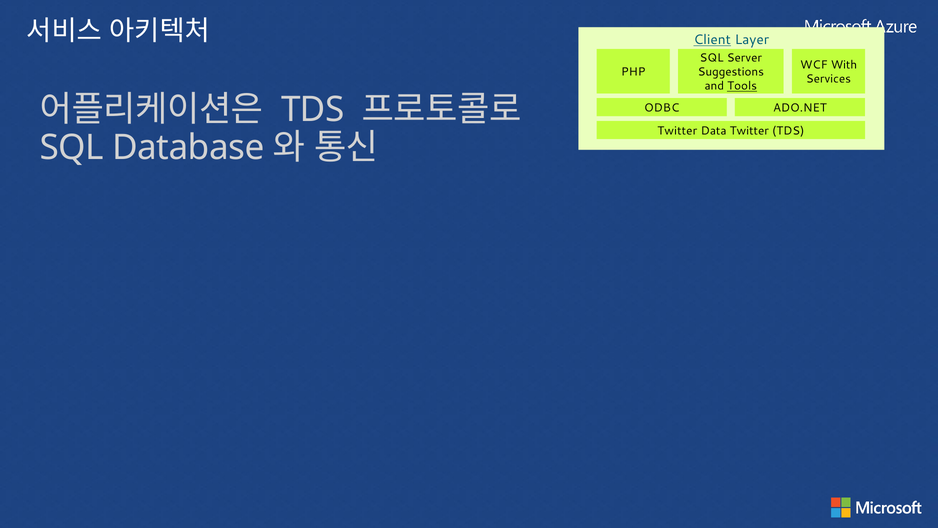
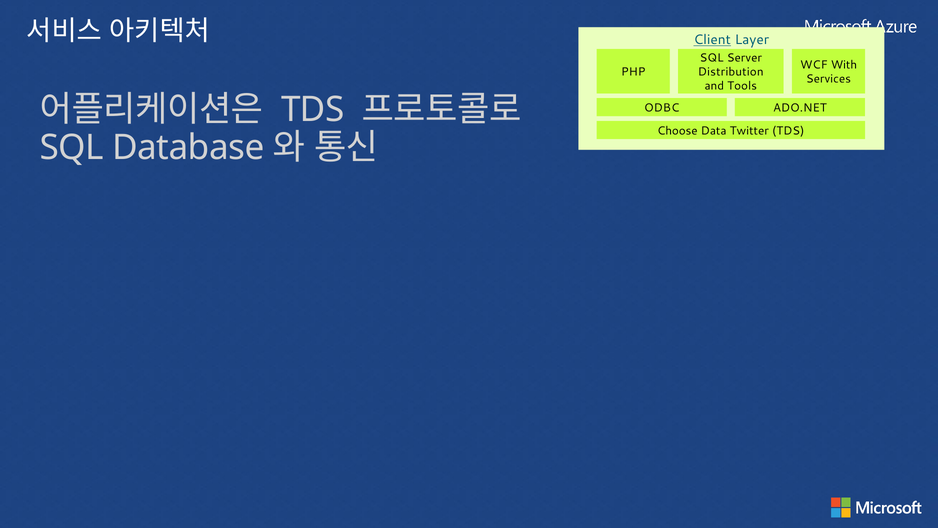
Suggestions: Suggestions -> Distribution
Tools underline: present -> none
Twitter at (677, 131): Twitter -> Choose
